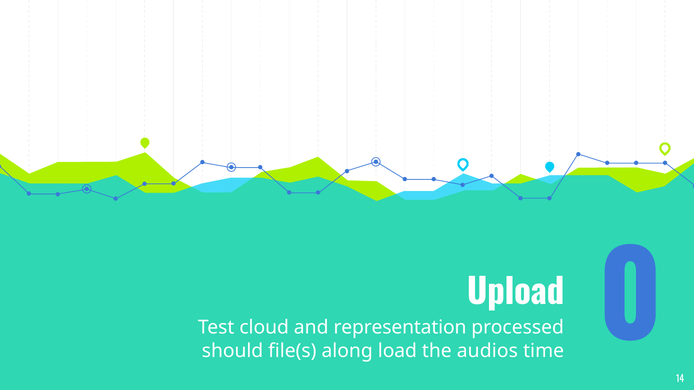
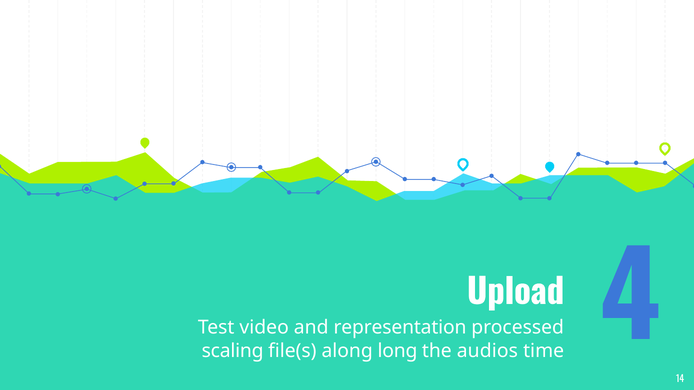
cloud: cloud -> video
should: should -> scaling
load: load -> long
0: 0 -> 4
